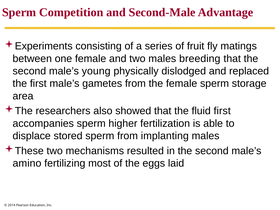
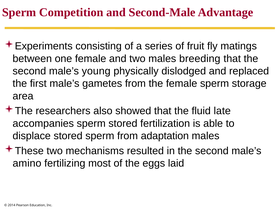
fluid first: first -> late
sperm higher: higher -> stored
implanting: implanting -> adaptation
